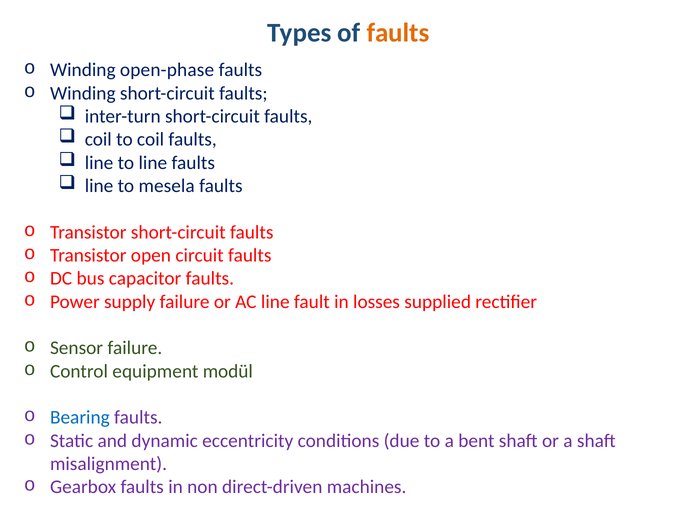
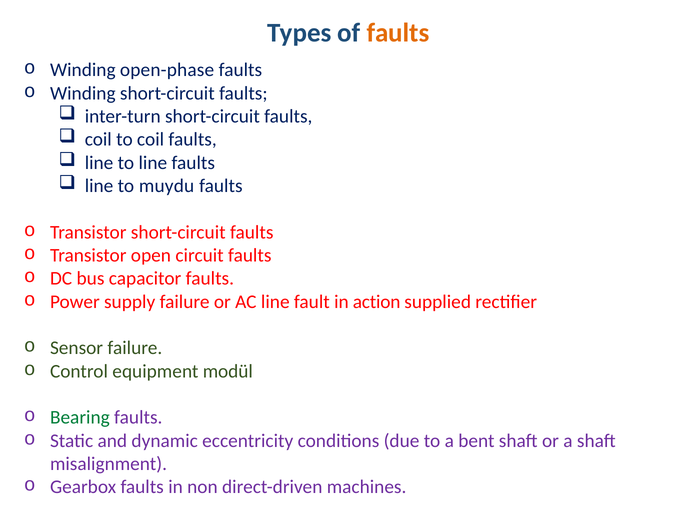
mesela: mesela -> muydu
losses: losses -> action
Bearing colour: blue -> green
